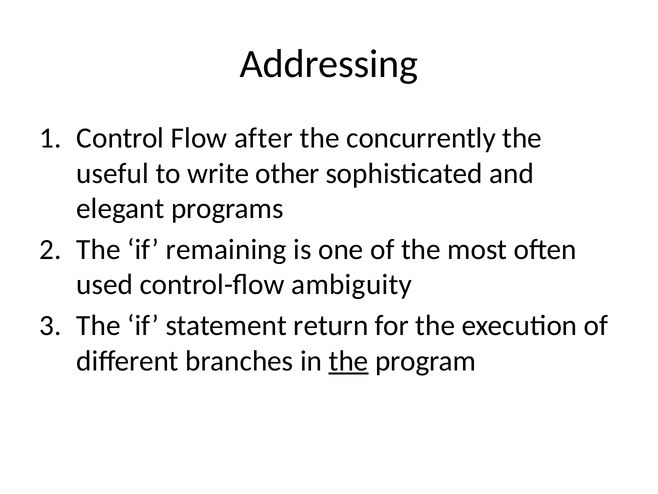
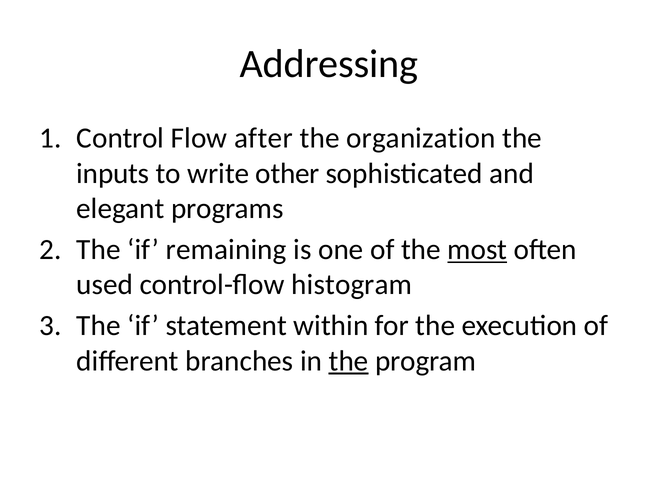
concurrently: concurrently -> organization
useful: useful -> inputs
most underline: none -> present
ambiguity: ambiguity -> histogram
return: return -> within
